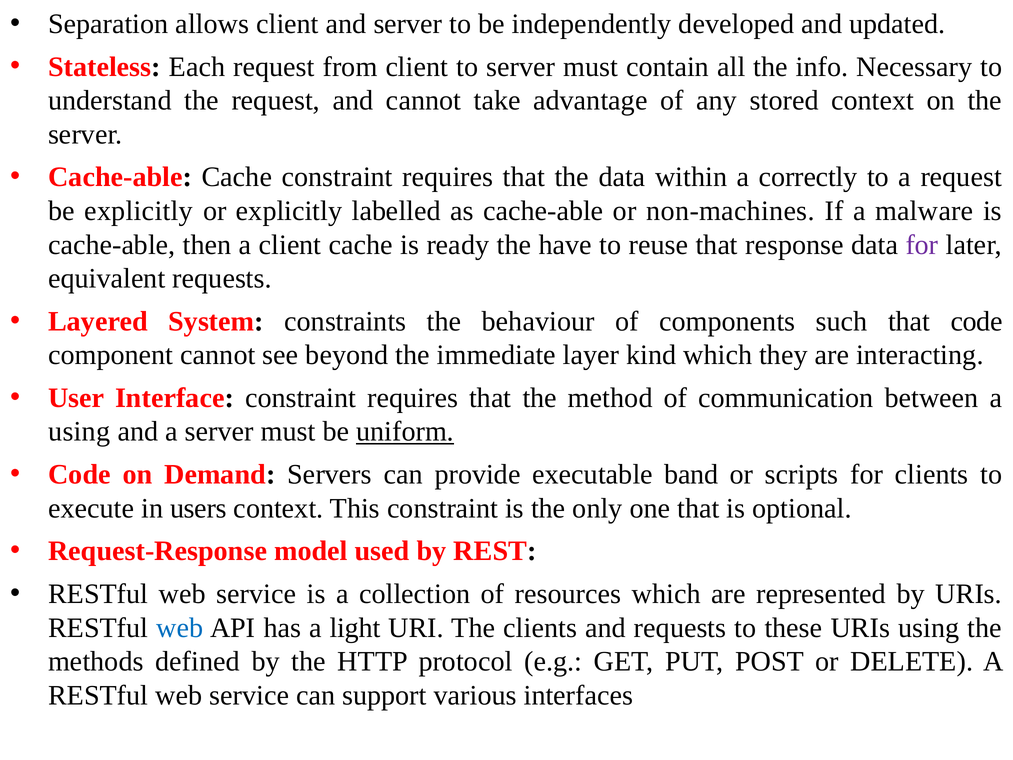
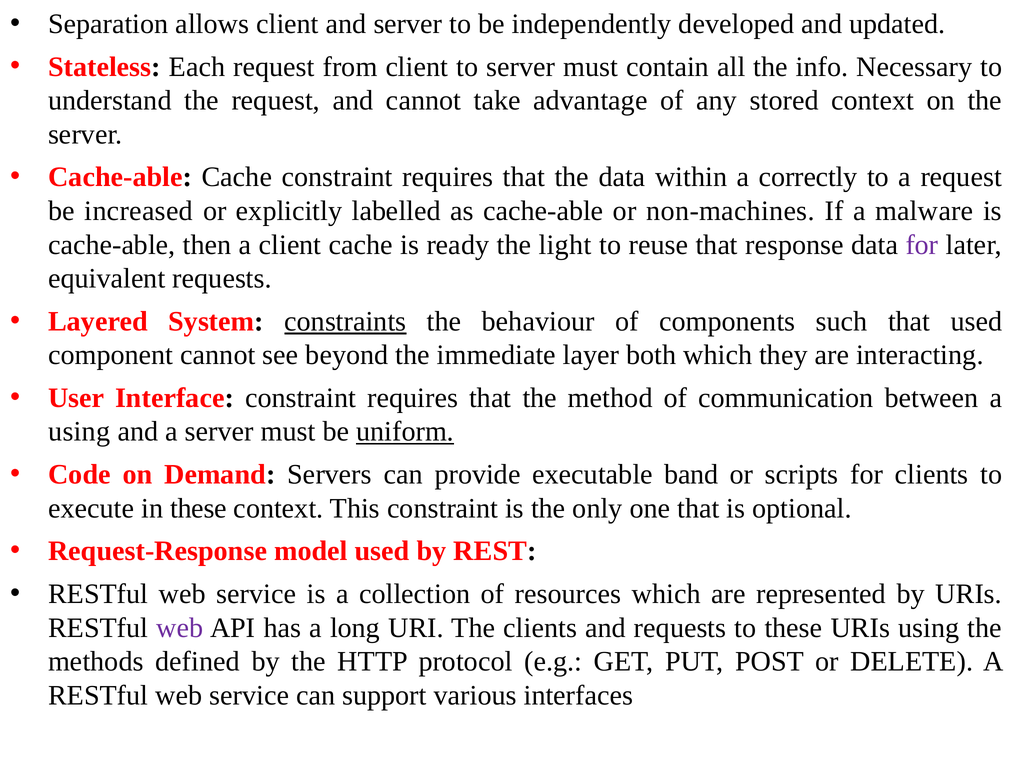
be explicitly: explicitly -> increased
have: have -> light
constraints underline: none -> present
that code: code -> used
kind: kind -> both
in users: users -> these
web at (180, 628) colour: blue -> purple
light: light -> long
